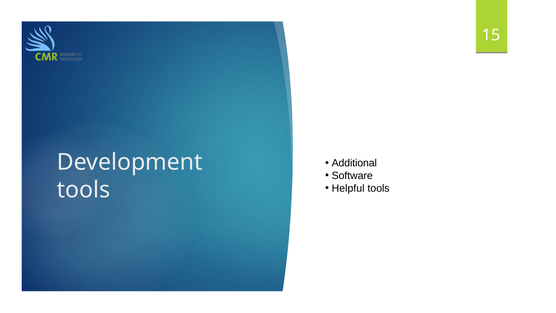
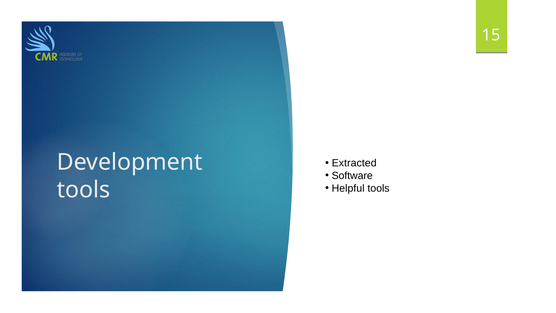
Additional: Additional -> Extracted
